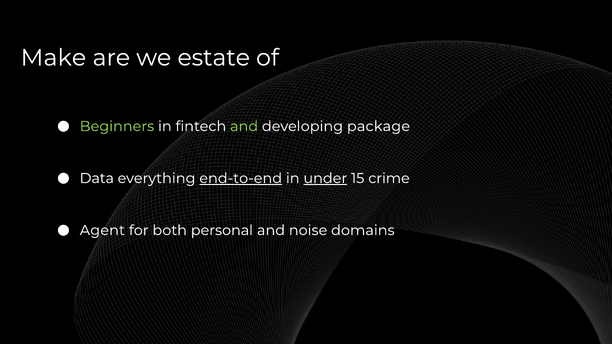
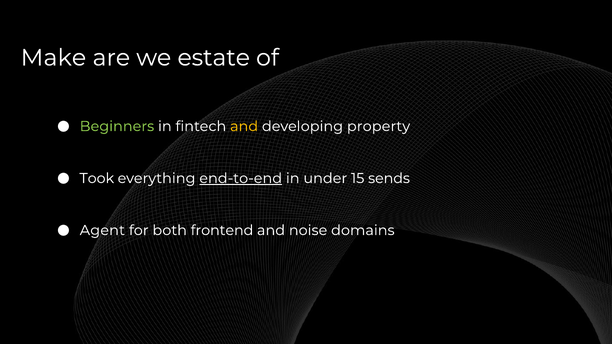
and at (244, 126) colour: light green -> yellow
package: package -> property
Data: Data -> Took
under underline: present -> none
crime: crime -> sends
personal: personal -> frontend
